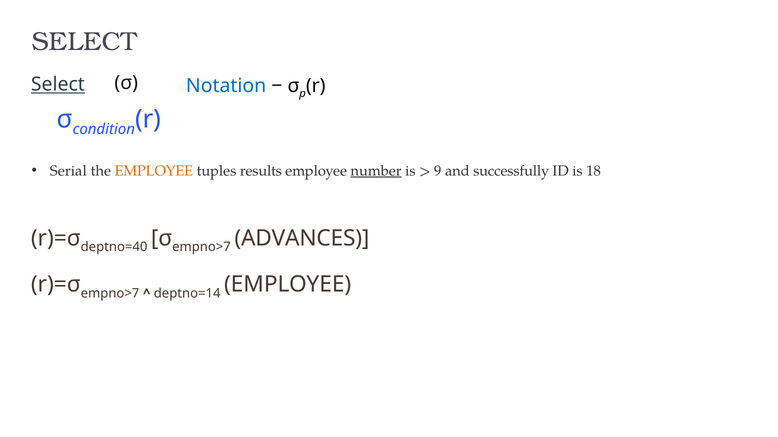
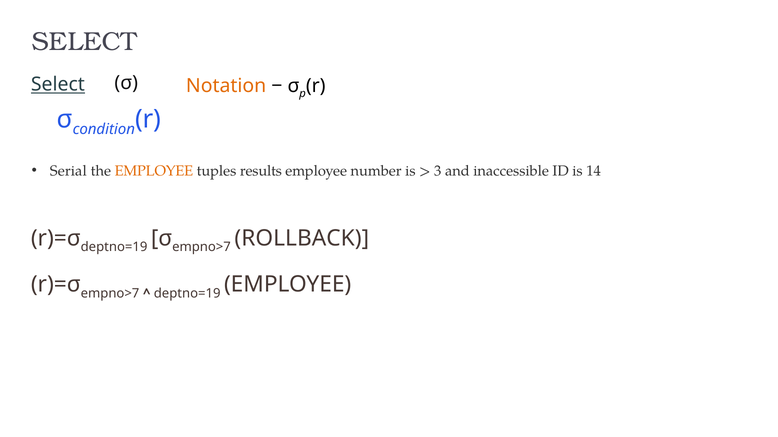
Notation colour: blue -> orange
number underline: present -> none
9: 9 -> 3
successfully: successfully -> inaccessible
18: 18 -> 14
deptno=40 at (114, 247): deptno=40 -> deptno=19
ADVANCES: ADVANCES -> ROLLBACK
deptno=14 at (187, 294): deptno=14 -> deptno=19
